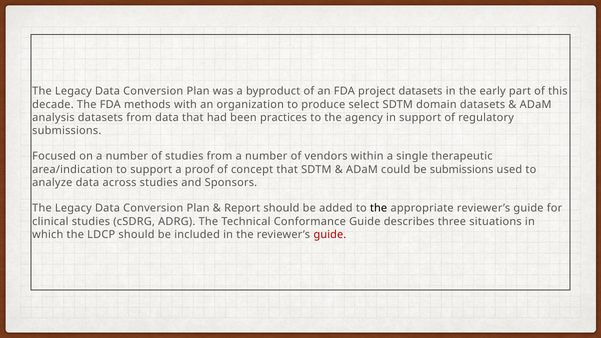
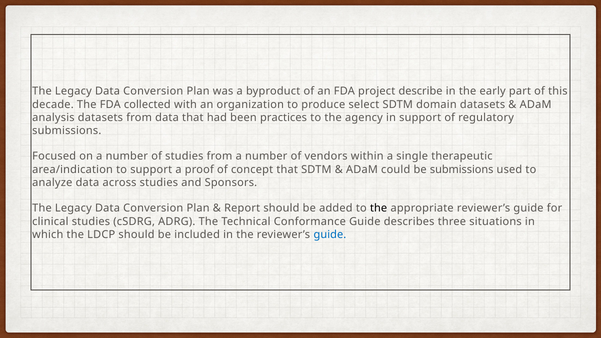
project datasets: datasets -> describe
methods: methods -> collected
guide at (330, 235) colour: red -> blue
